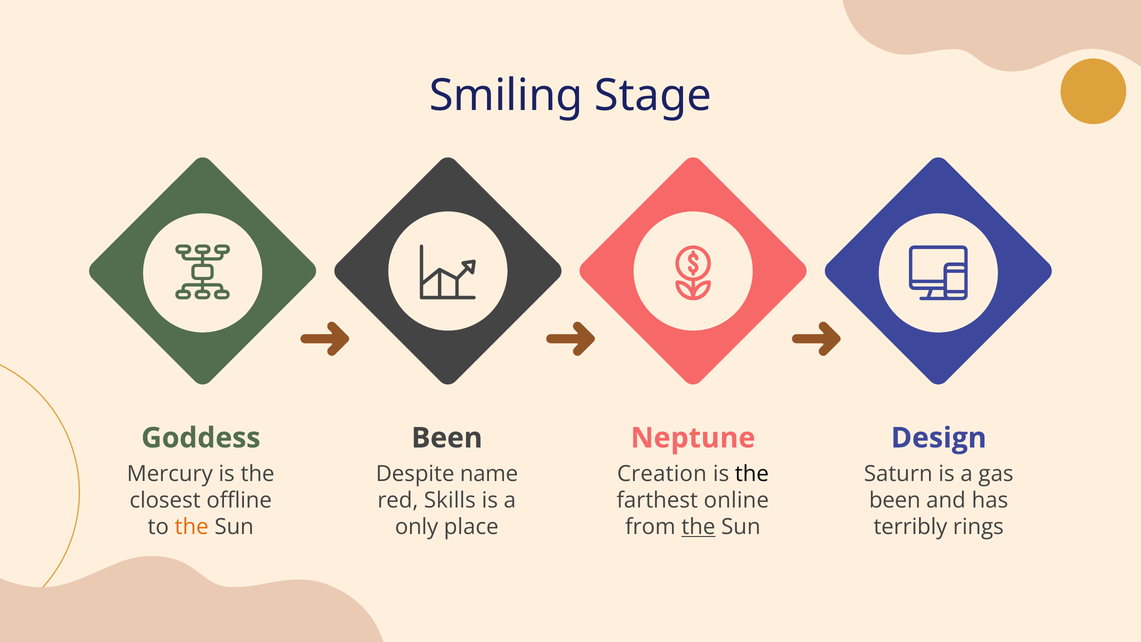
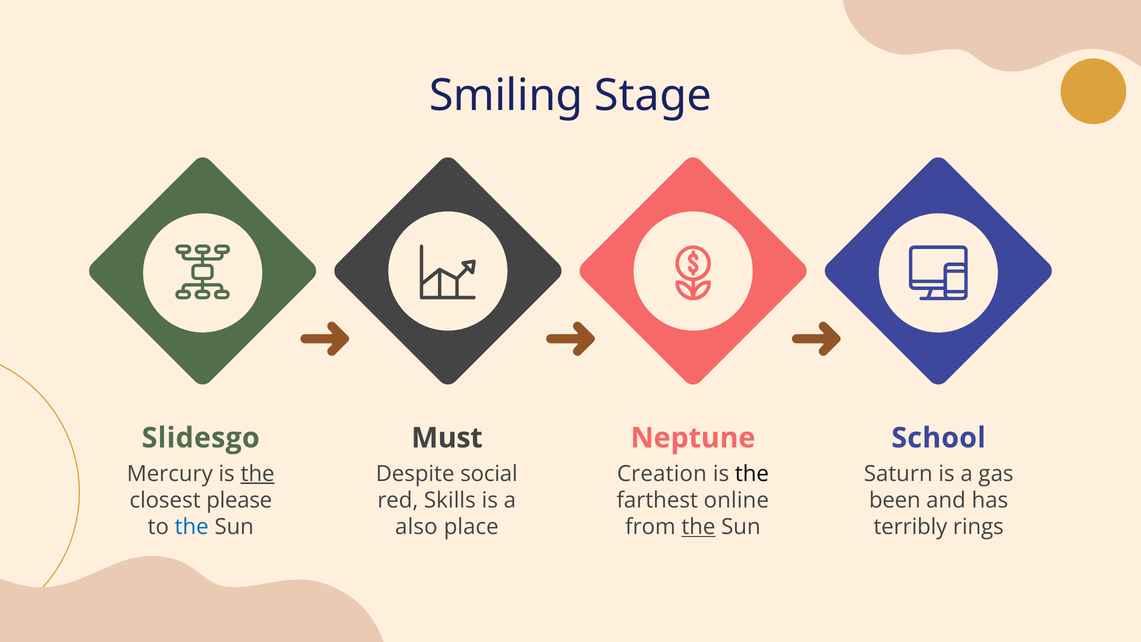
Goddess: Goddess -> Slidesgo
Been at (447, 438): Been -> Must
Design: Design -> School
the at (258, 474) underline: none -> present
name: name -> social
offline: offline -> please
the at (192, 527) colour: orange -> blue
only: only -> also
